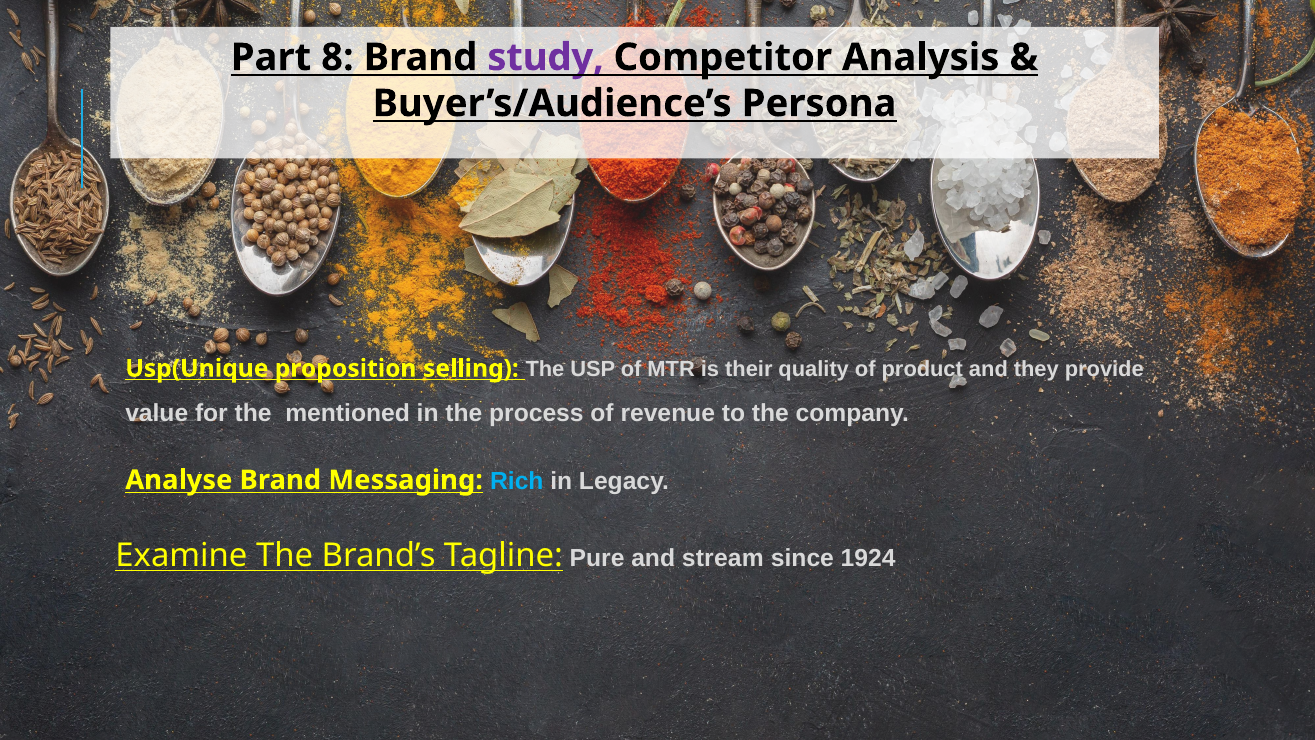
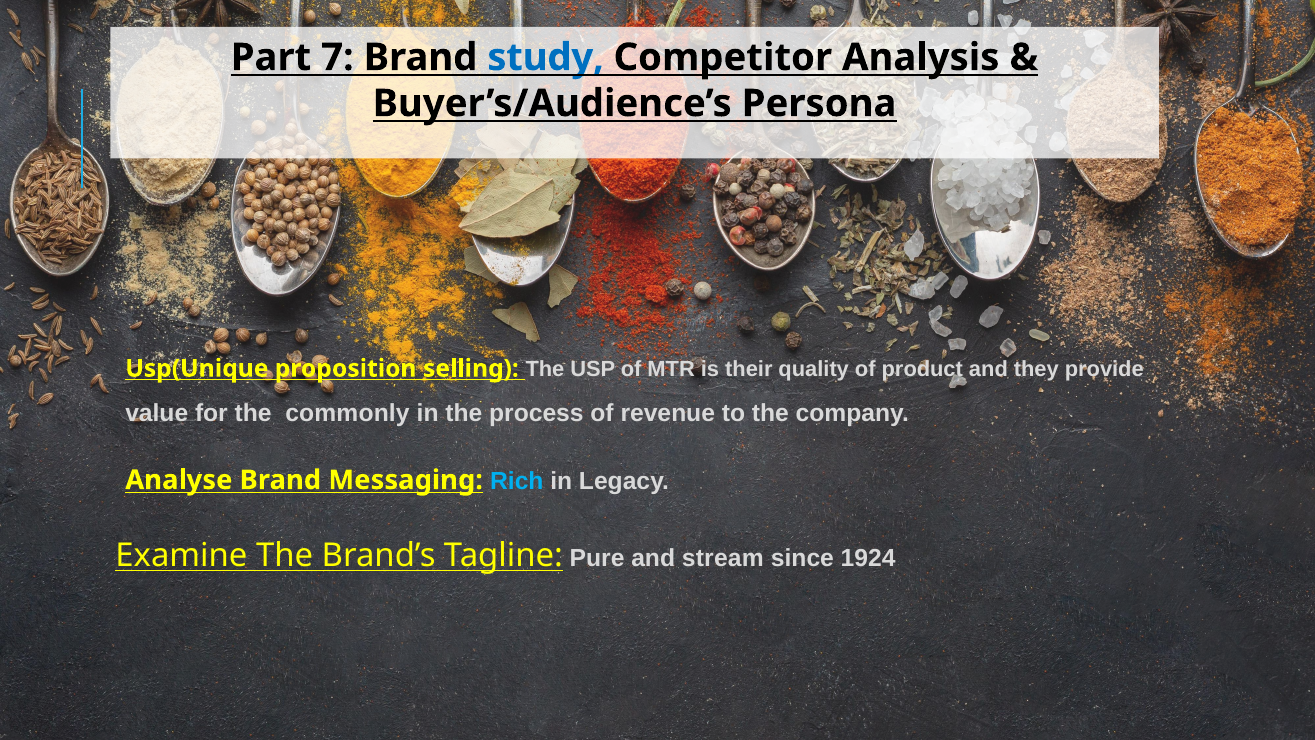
8: 8 -> 7
study colour: purple -> blue
mentioned: mentioned -> commonly
